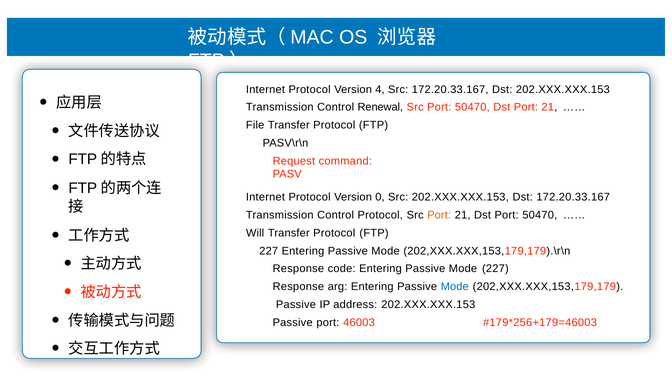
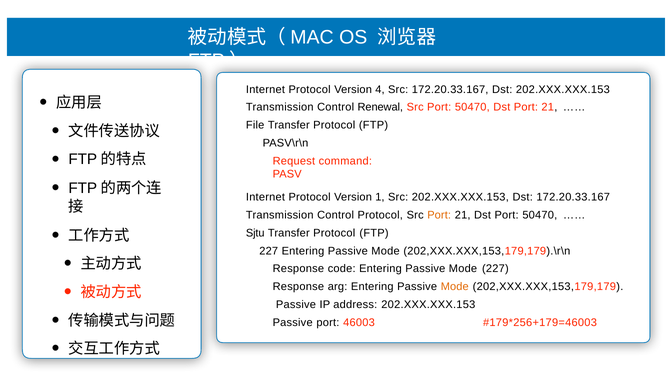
0: 0 -> 1
Will: Will -> Sjtu
Mode at (455, 287) colour: blue -> orange
